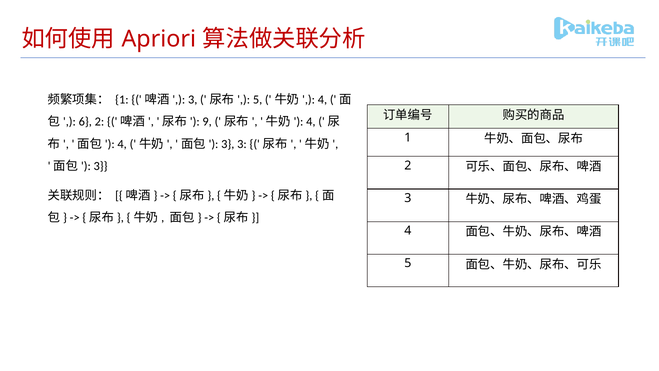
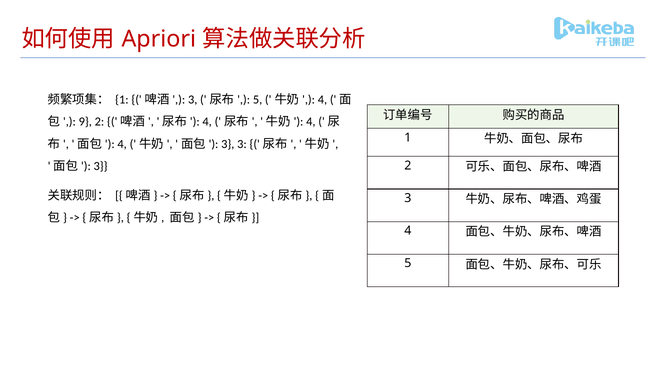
6: 6 -> 9
9 at (207, 122): 9 -> 4
